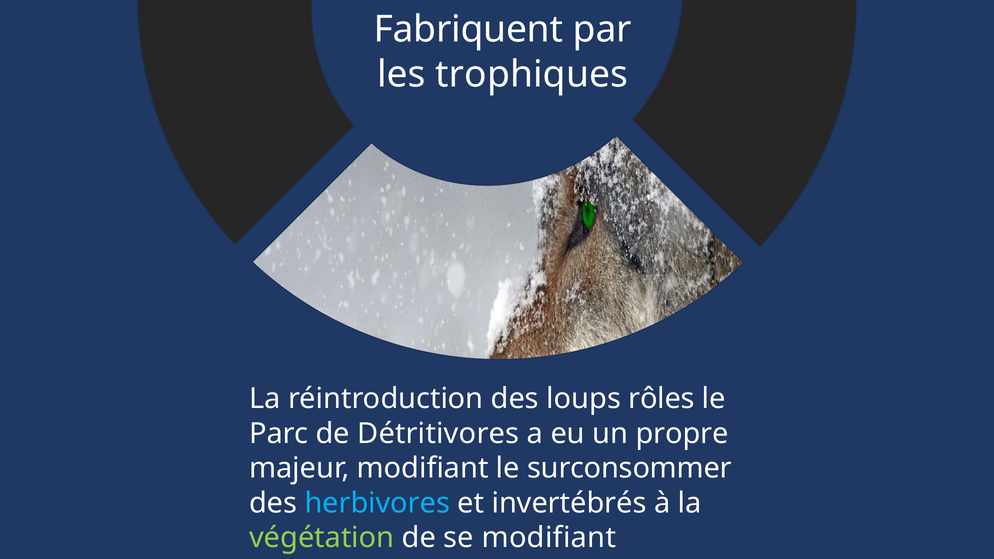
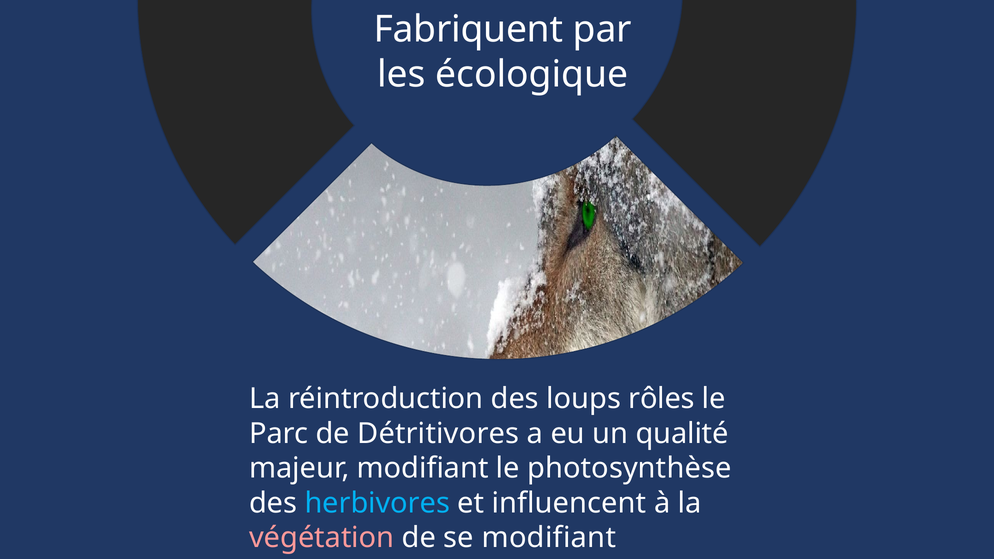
trophiques: trophiques -> écologique
propre: propre -> qualité
surconsommer: surconsommer -> photosynthèse
invertébrés: invertébrés -> influencent
végétation colour: light green -> pink
